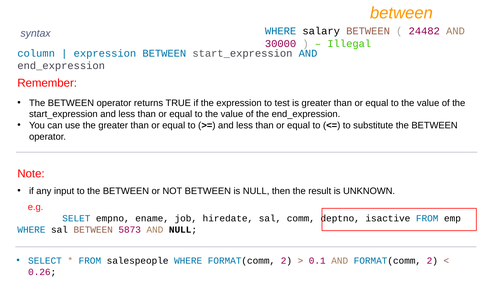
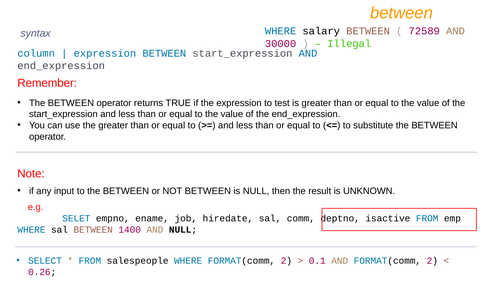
24482: 24482 -> 72589
5873: 5873 -> 1400
